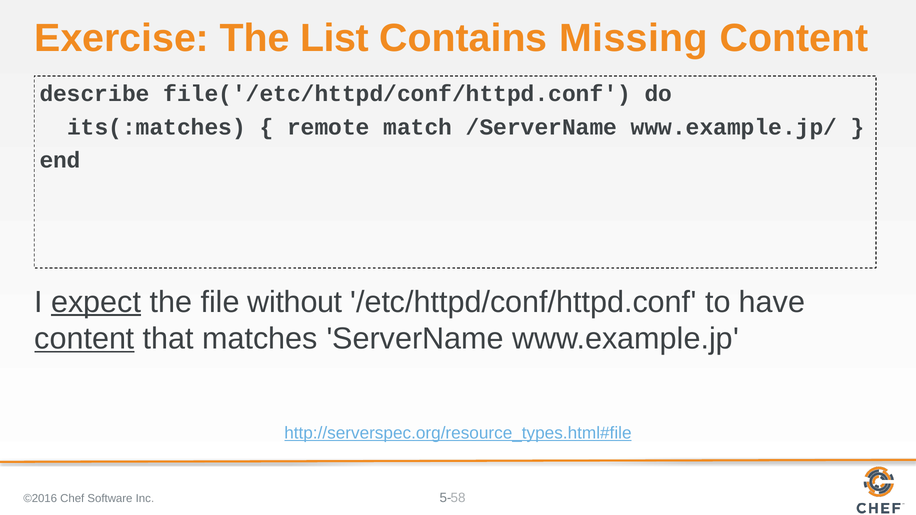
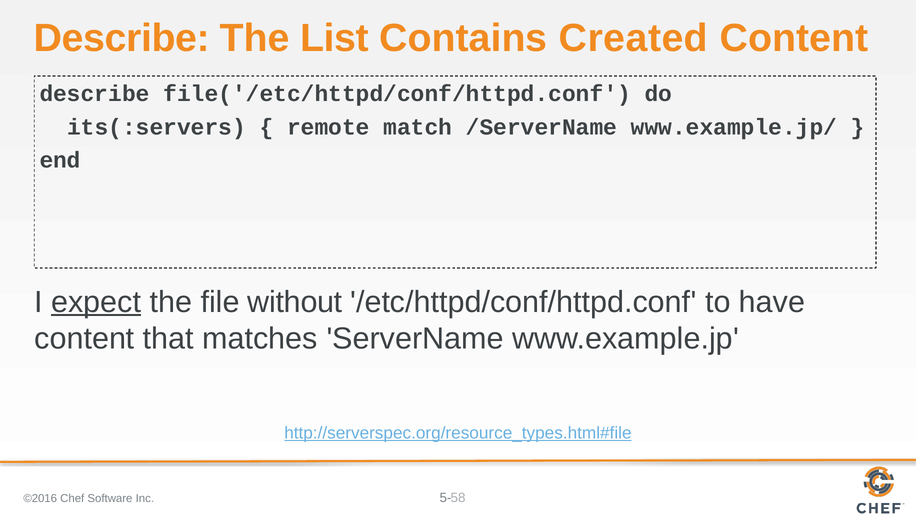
Exercise at (122, 38): Exercise -> Describe
Missing: Missing -> Created
its(:matches: its(:matches -> its(:servers
content at (84, 339) underline: present -> none
